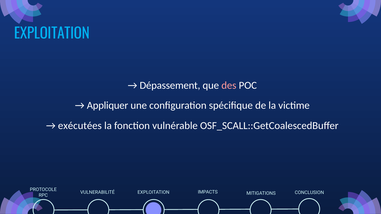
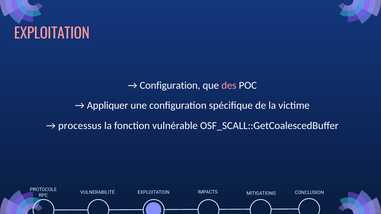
EXPLOITATION at (52, 34) colour: light blue -> pink
Dépassement at (170, 85): Dépassement -> Configuration
exécutées: exécutées -> processus
